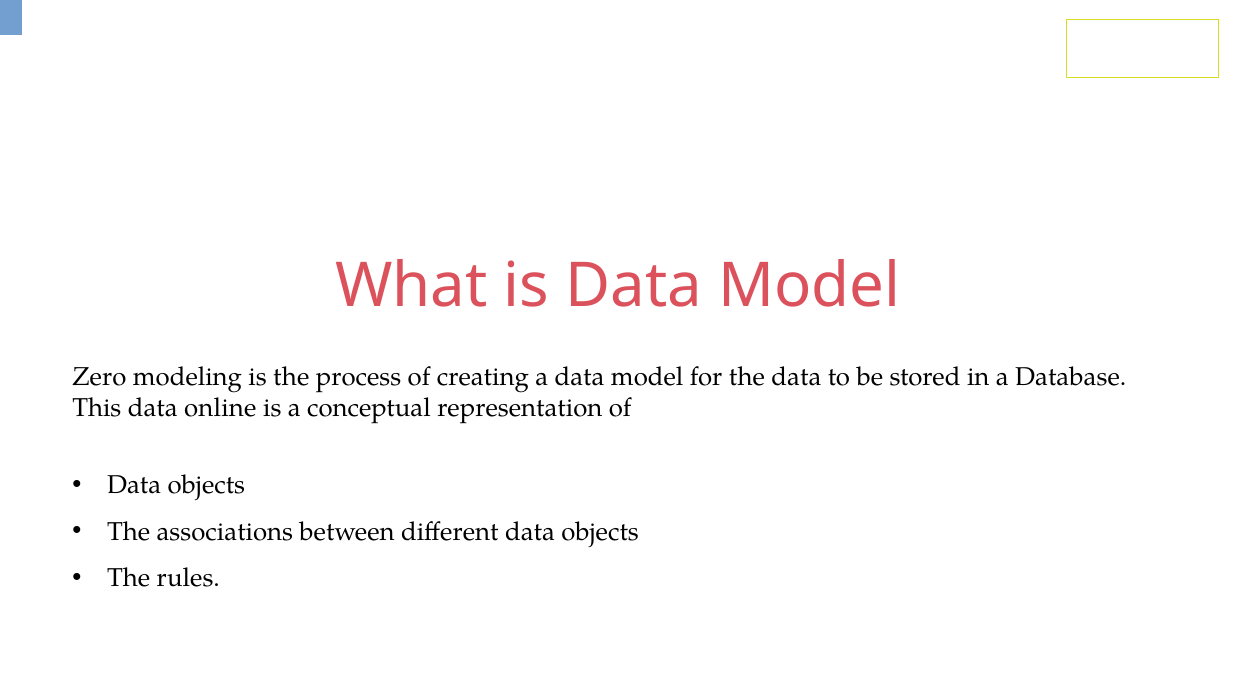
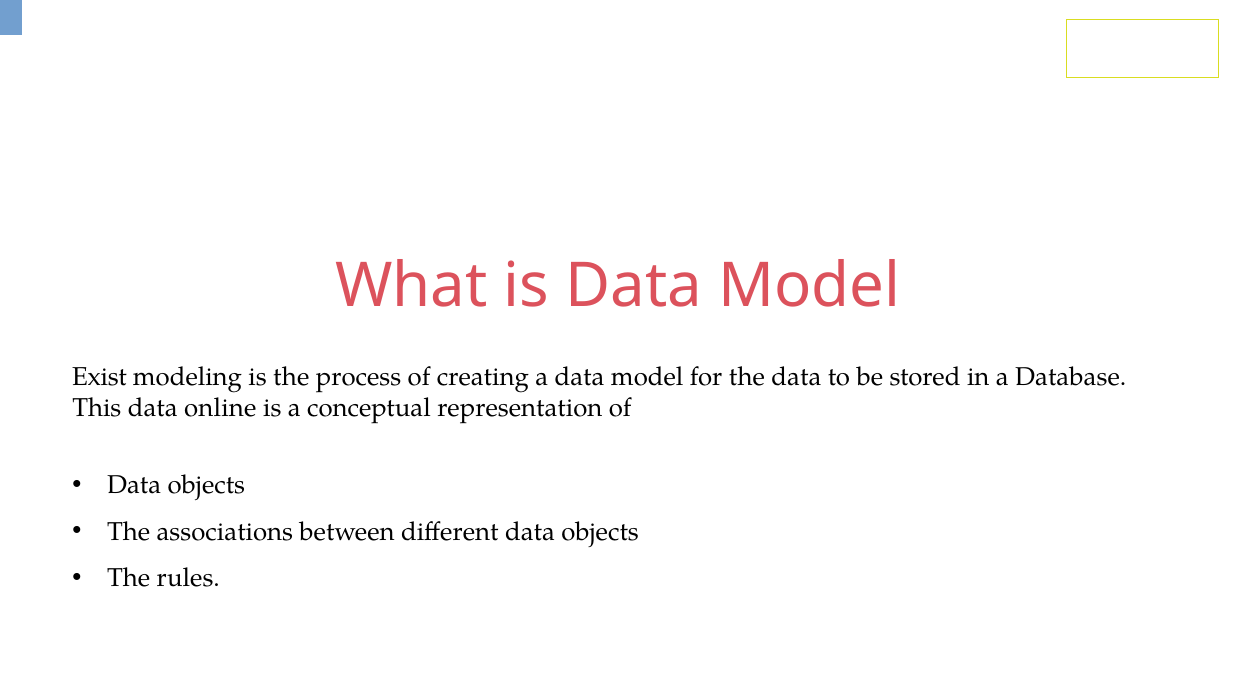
Zero: Zero -> Exist
